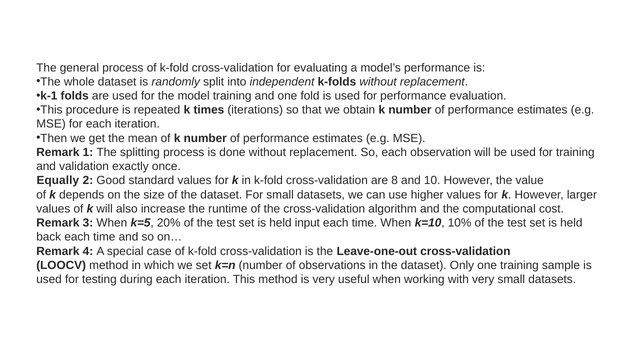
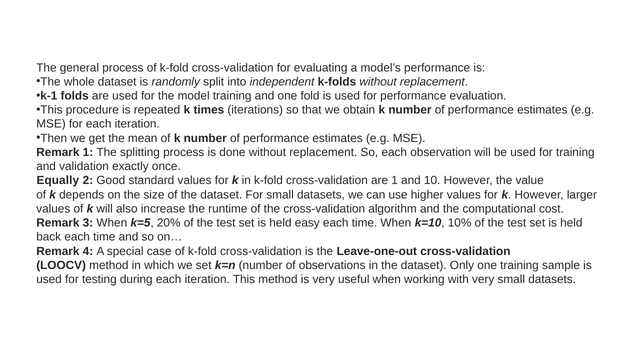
are 8: 8 -> 1
input: input -> easy
